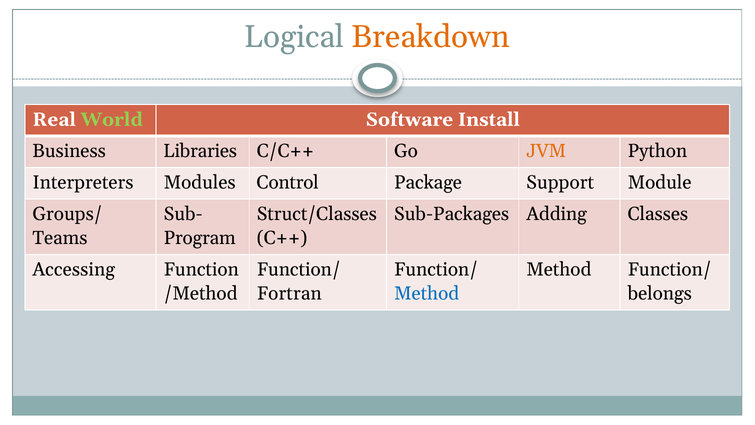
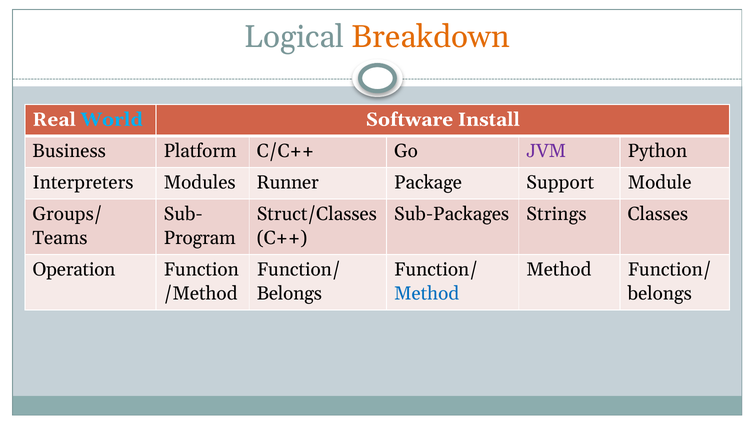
World colour: light green -> light blue
Libraries: Libraries -> Platform
JVM colour: orange -> purple
Control: Control -> Runner
Adding: Adding -> Strings
Accessing: Accessing -> Operation
Fortran at (289, 293): Fortran -> Belongs
